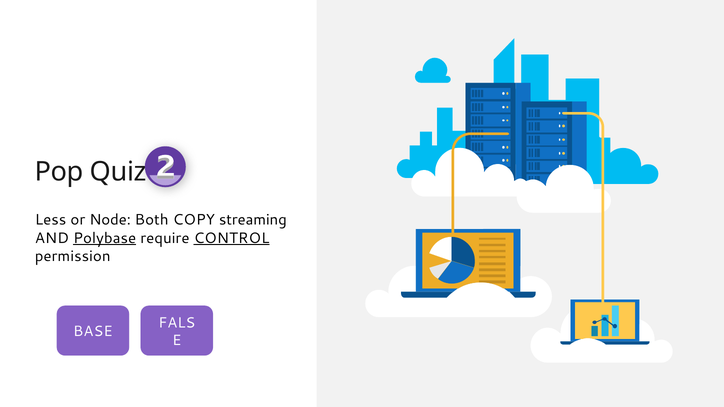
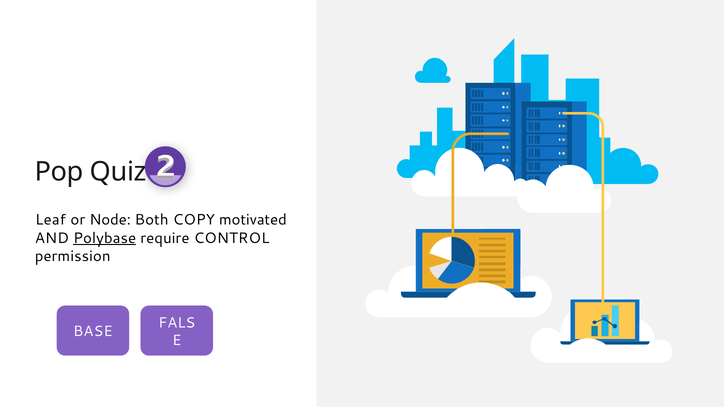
Less: Less -> Leaf
streaming: streaming -> motivated
CONTROL underline: present -> none
